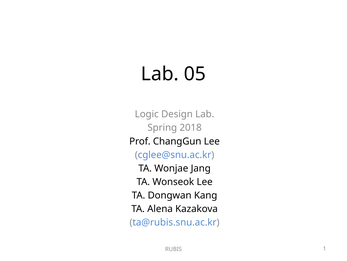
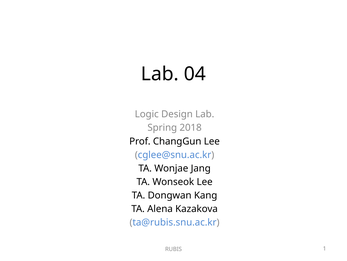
05: 05 -> 04
